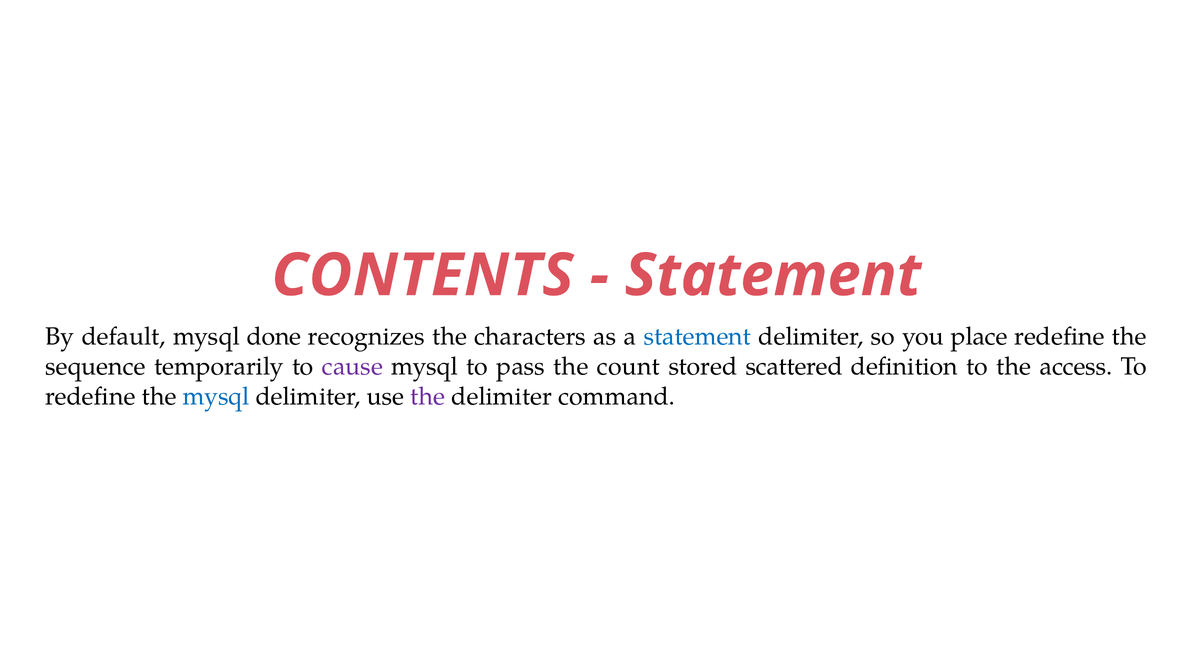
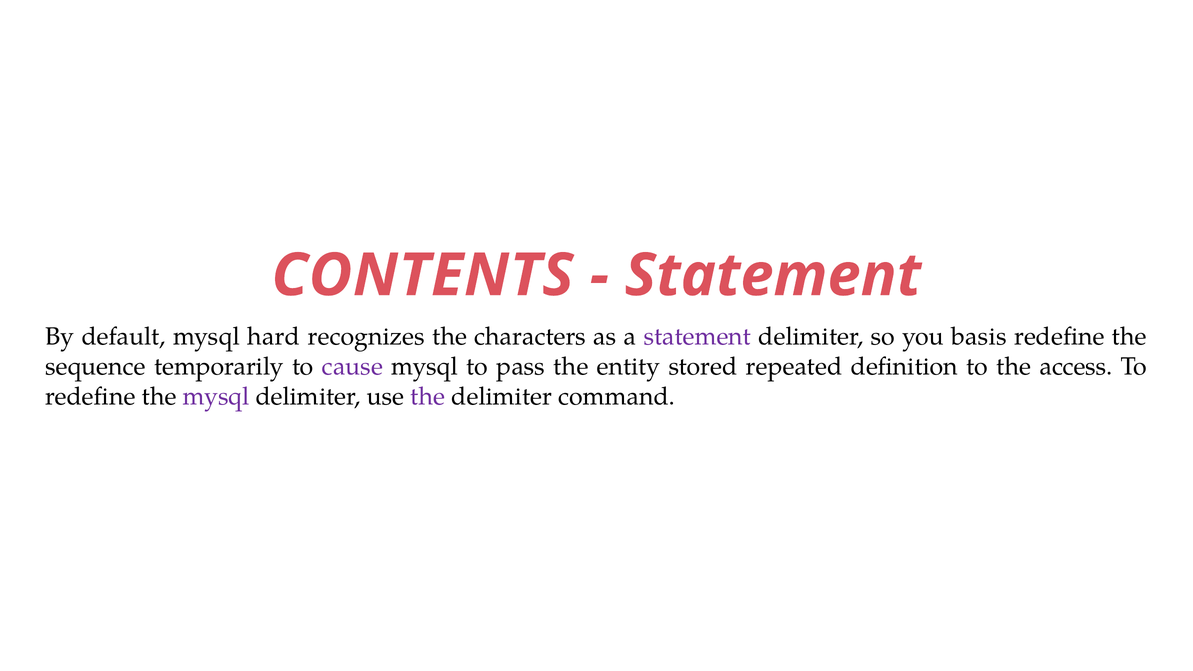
done: done -> hard
statement at (697, 337) colour: blue -> purple
place: place -> basis
count: count -> entity
scattered: scattered -> repeated
mysql at (216, 396) colour: blue -> purple
